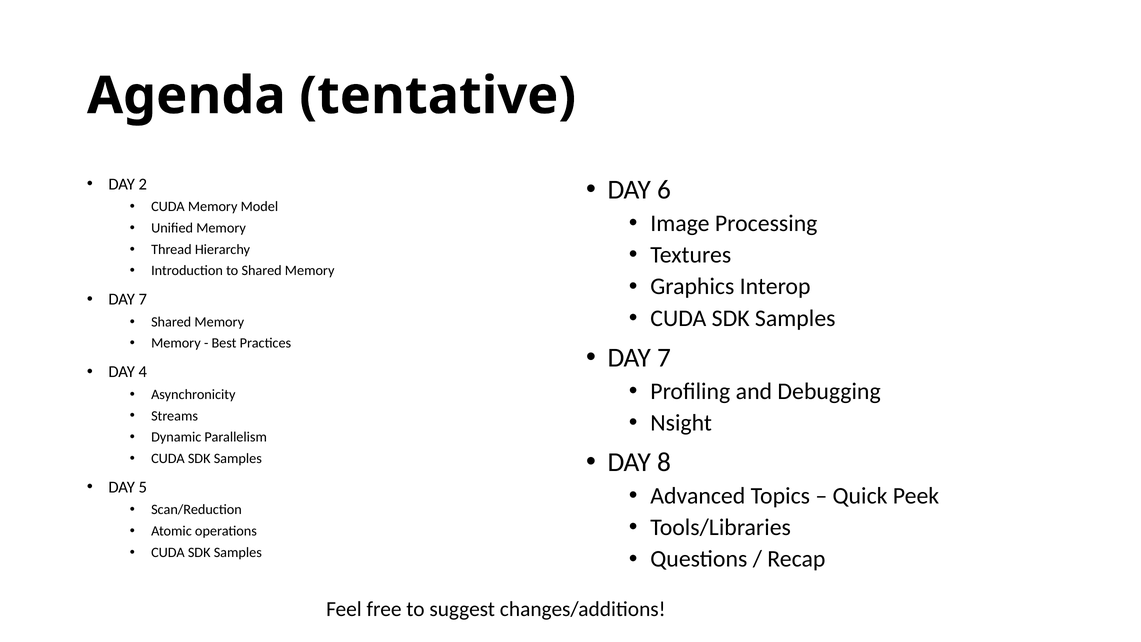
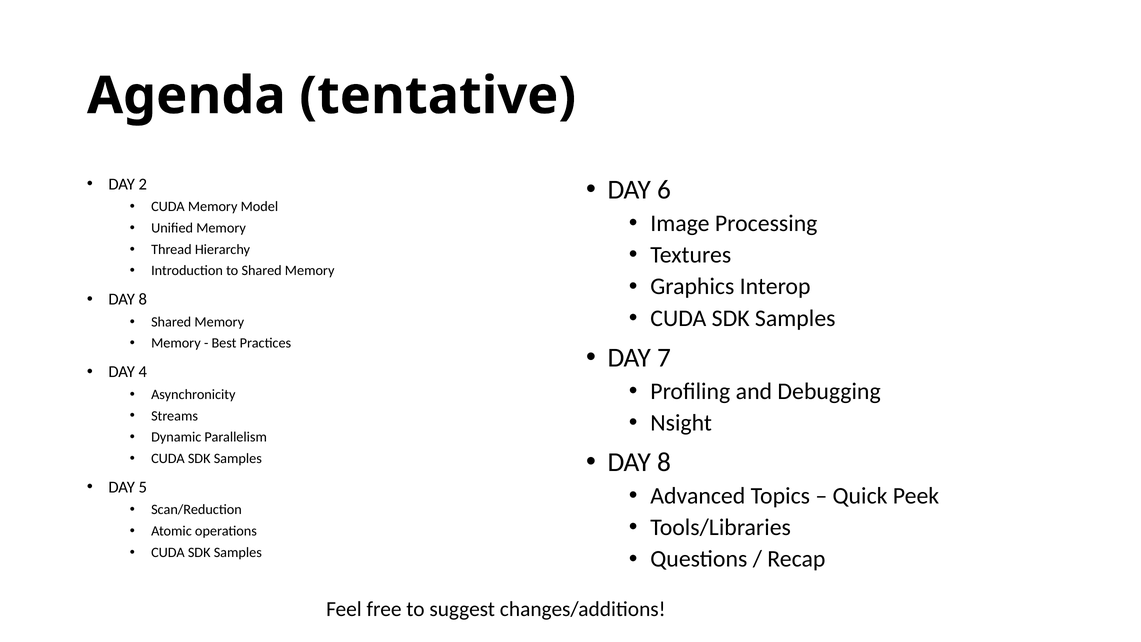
7 at (143, 299): 7 -> 8
